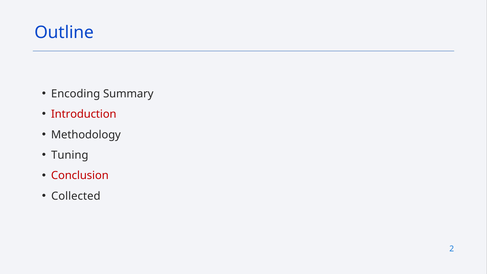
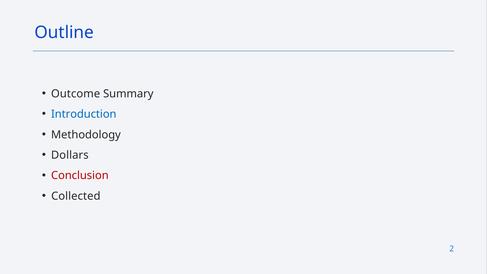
Encoding: Encoding -> Outcome
Introduction colour: red -> blue
Tuning: Tuning -> Dollars
